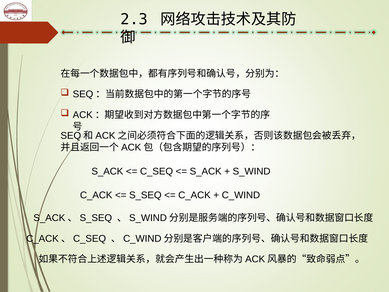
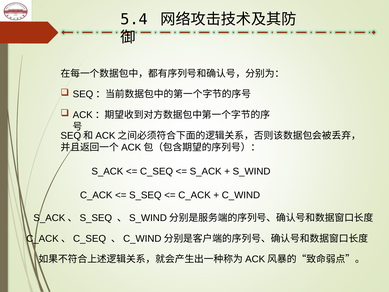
2.3: 2.3 -> 5.4
